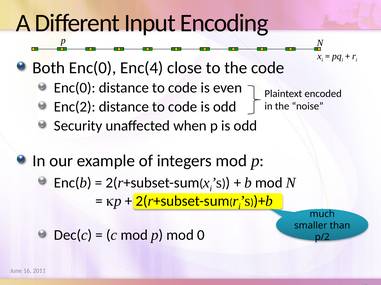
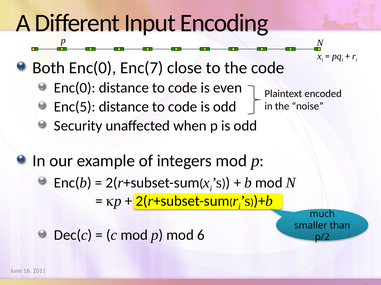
Enc(4: Enc(4 -> Enc(7
Enc(2: Enc(2 -> Enc(5
0: 0 -> 6
